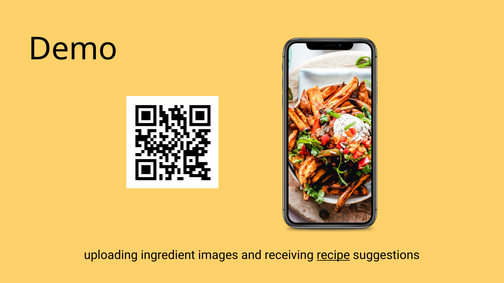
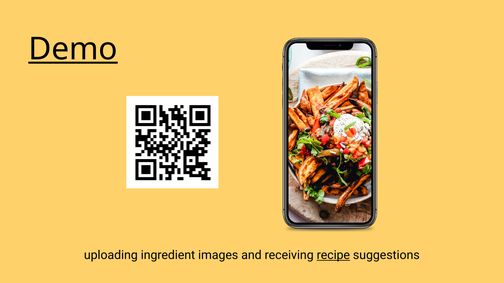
Demo underline: none -> present
